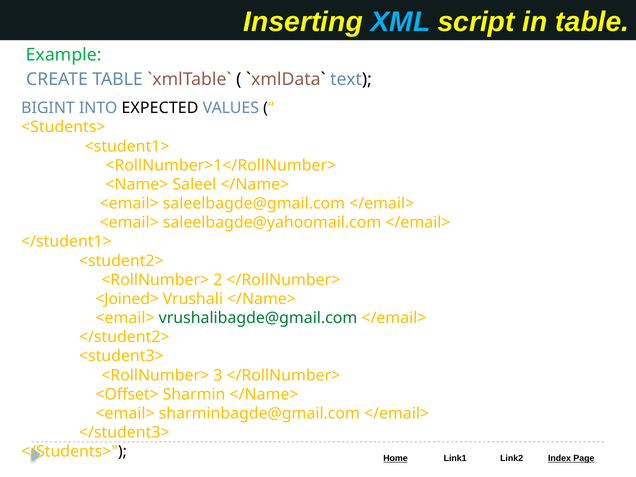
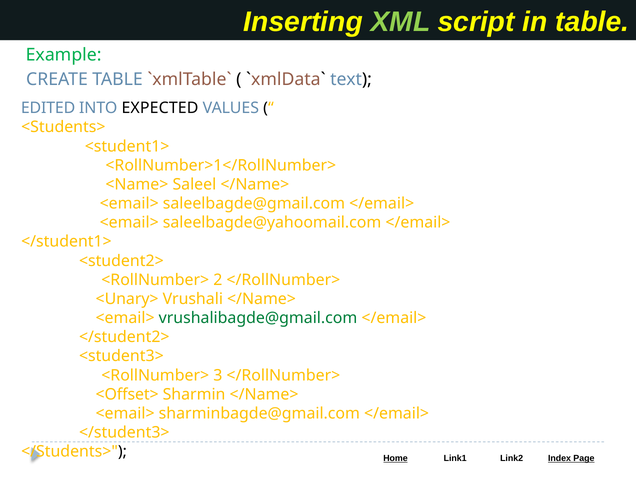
XML colour: light blue -> light green
BIGINT: BIGINT -> EDITED
<Joined>: <Joined> -> <Unary>
